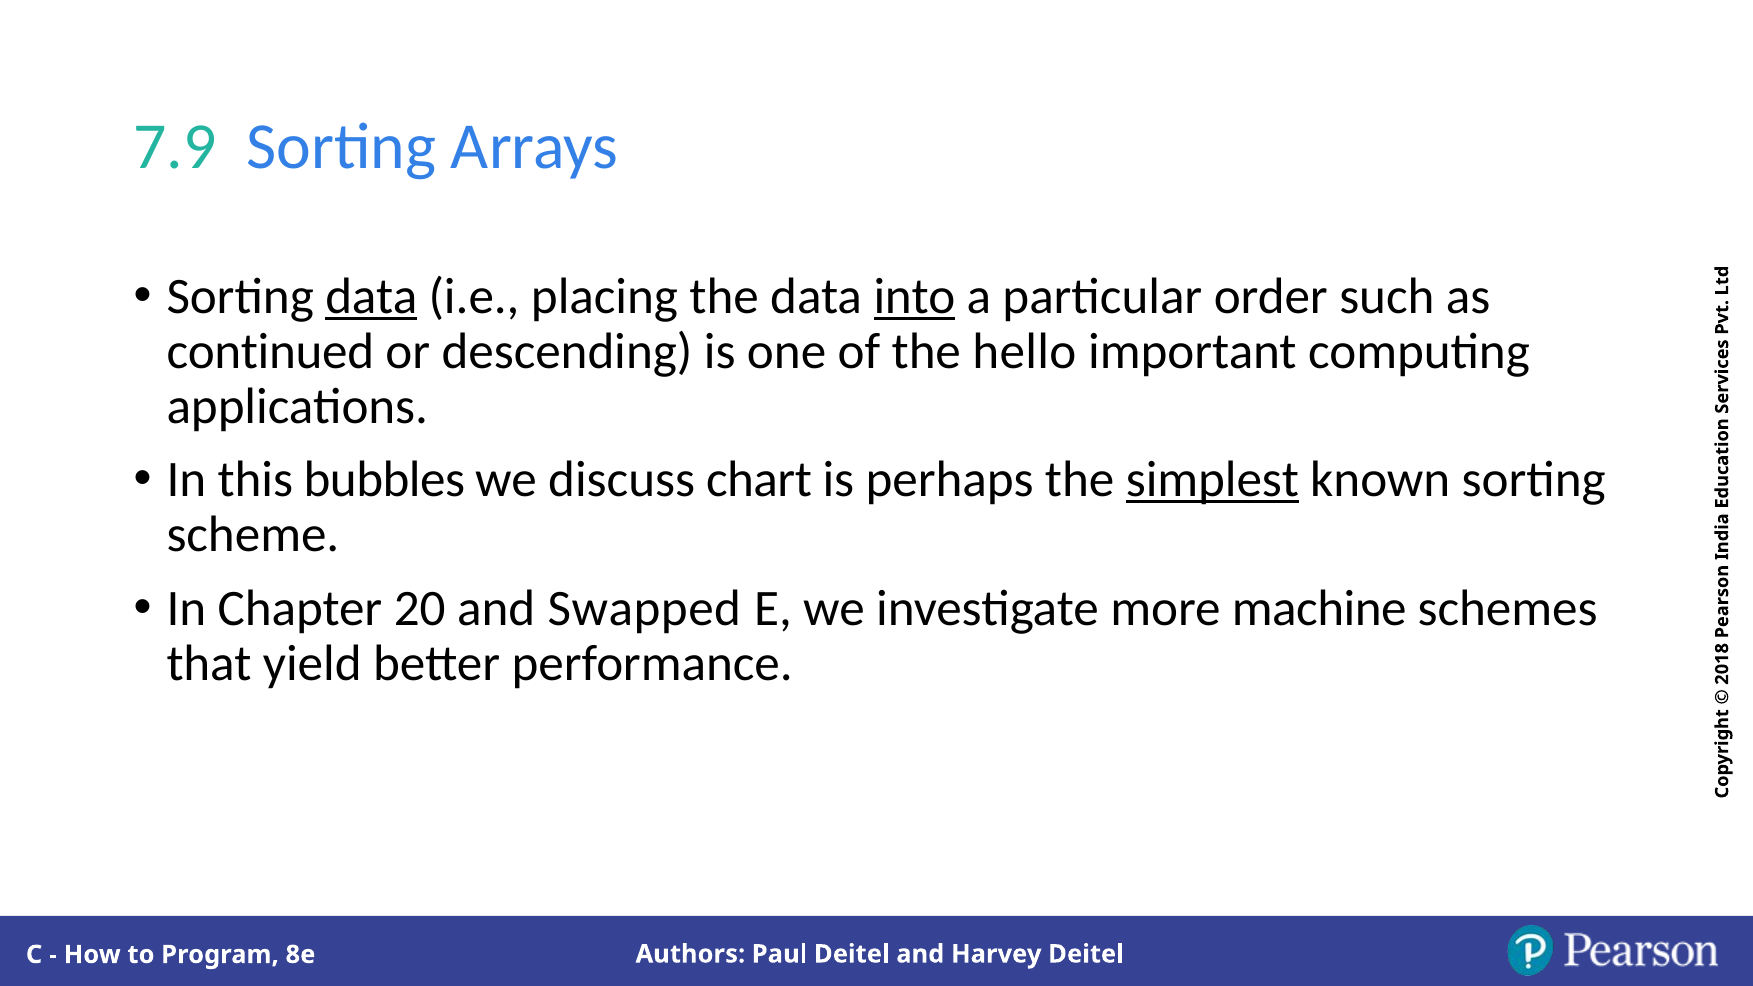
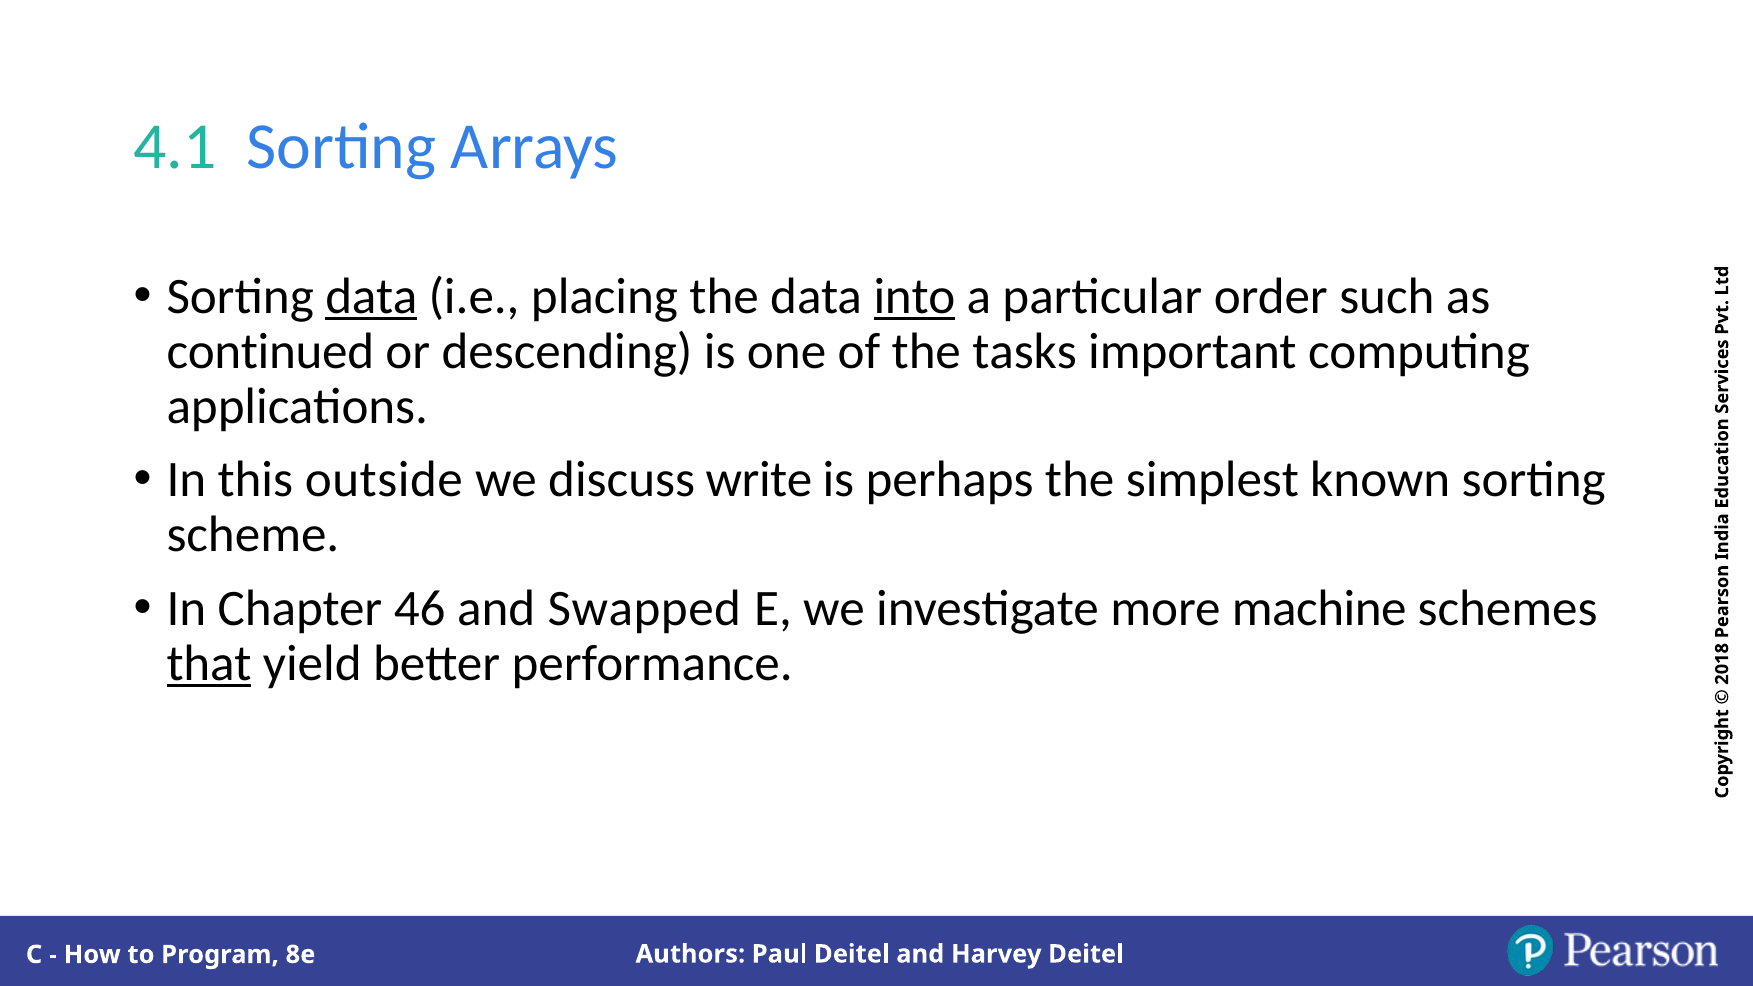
7.9: 7.9 -> 4.1
hello: hello -> tasks
bubbles: bubbles -> outside
chart: chart -> write
simplest underline: present -> none
20: 20 -> 46
that underline: none -> present
